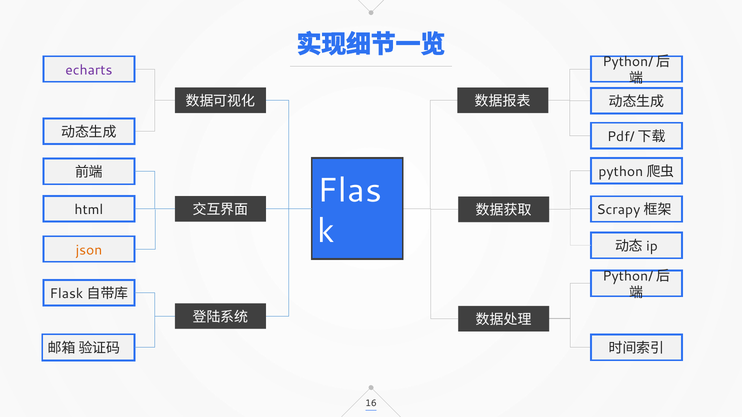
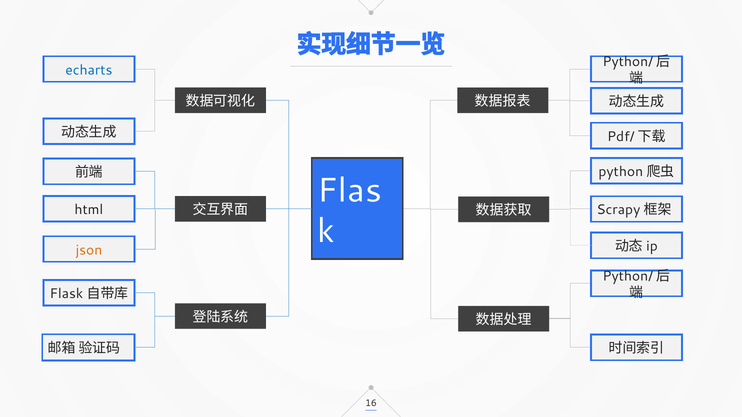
echarts colour: purple -> blue
